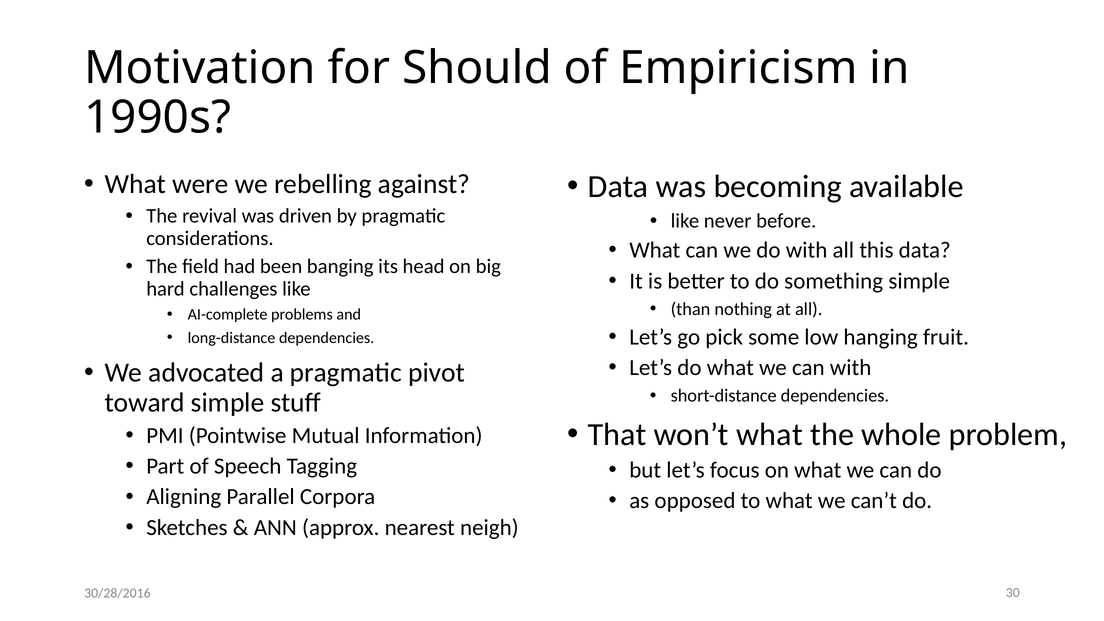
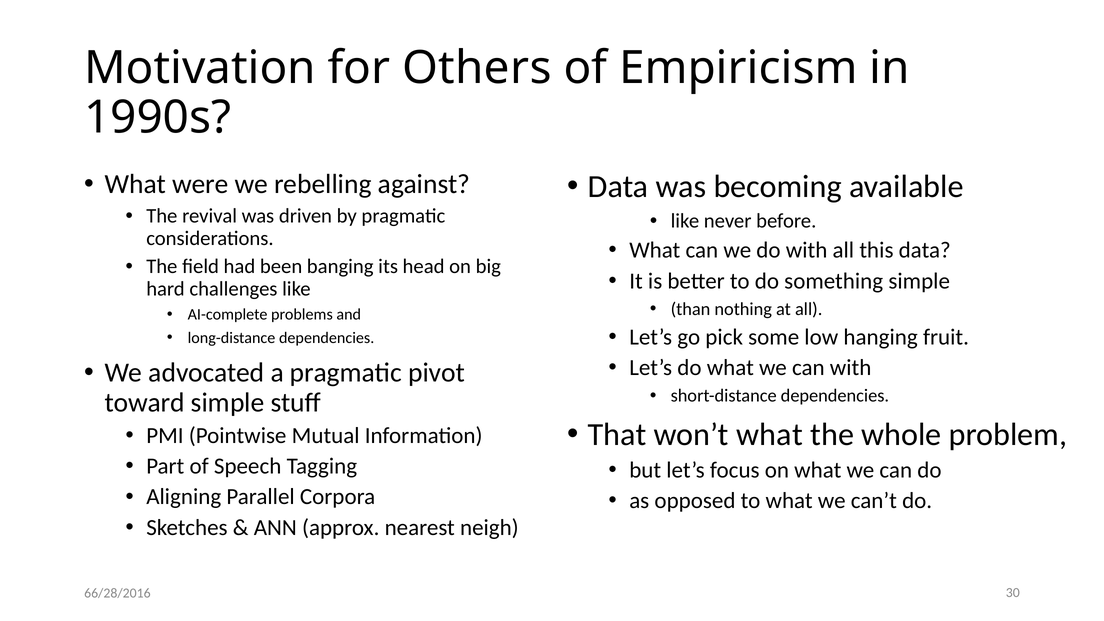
Should: Should -> Others
30/28/2016: 30/28/2016 -> 66/28/2016
